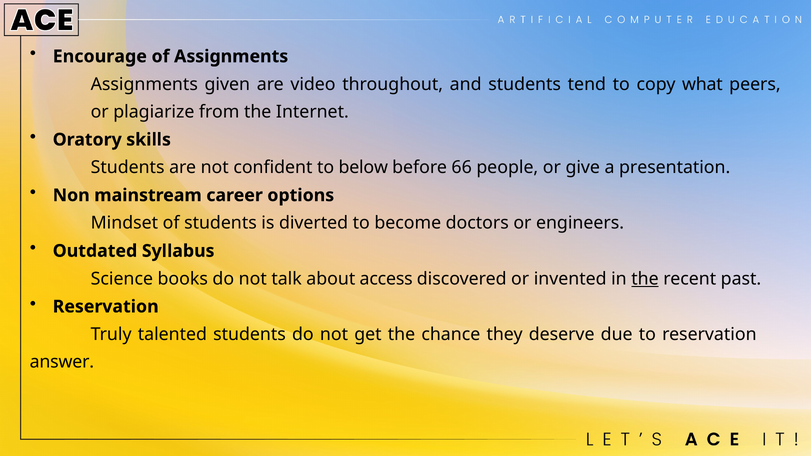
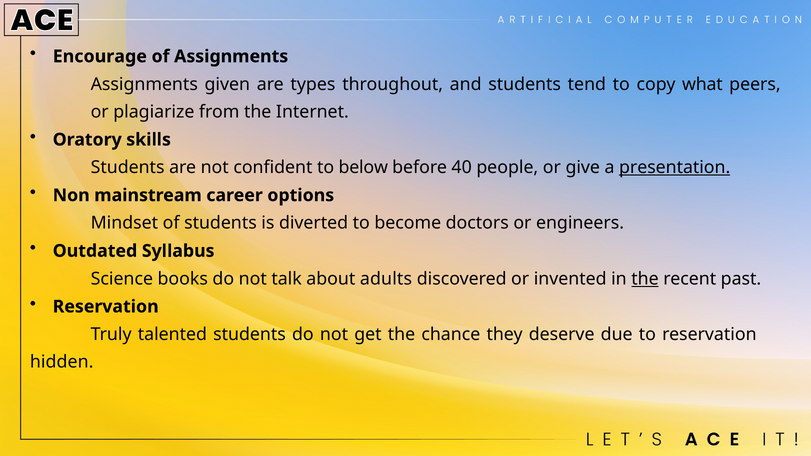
video: video -> types
66: 66 -> 40
presentation underline: none -> present
access: access -> adults
answer: answer -> hidden
